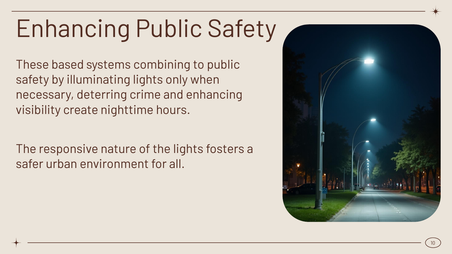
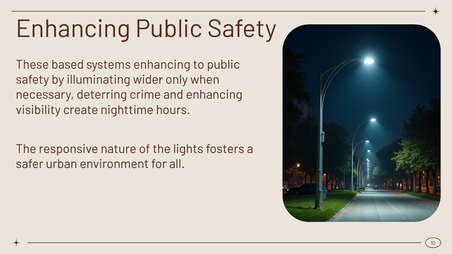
systems combining: combining -> enhancing
illuminating lights: lights -> wider
